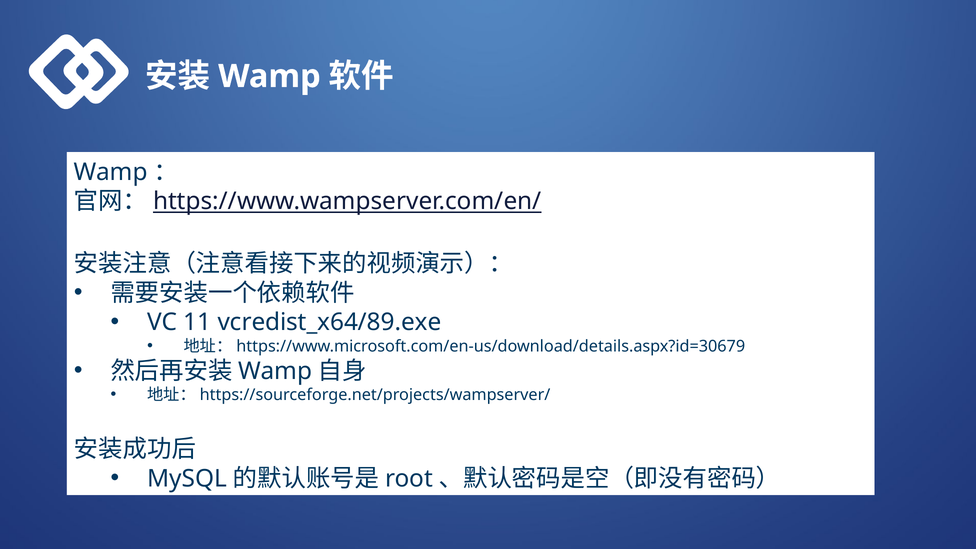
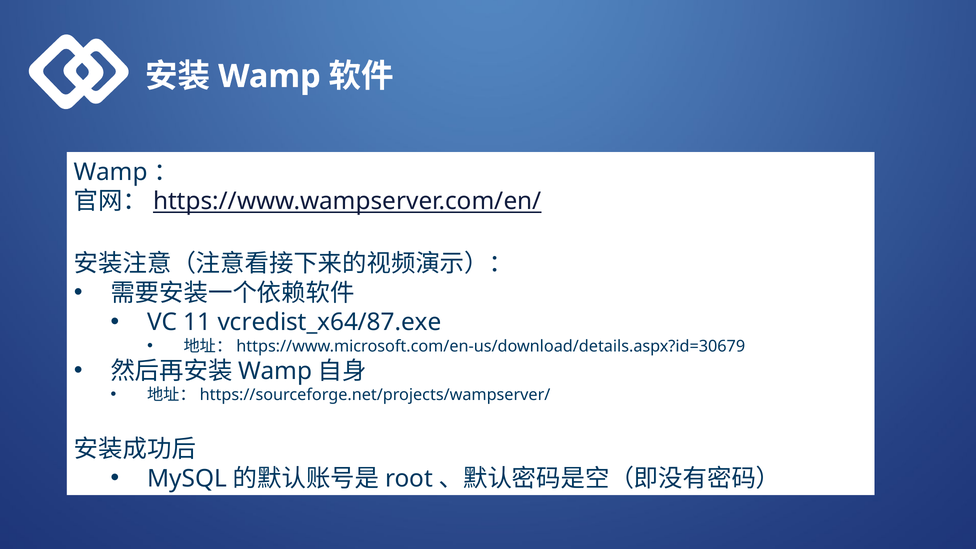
vcredist_x64/89.exe: vcredist_x64/89.exe -> vcredist_x64/87.exe
